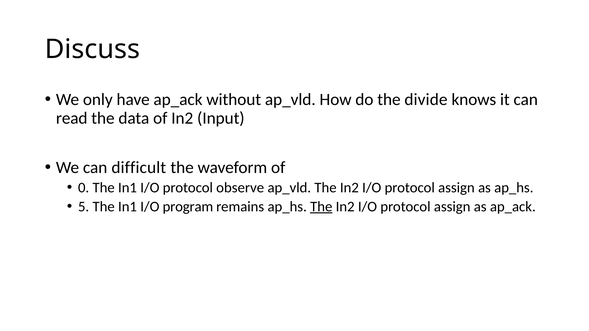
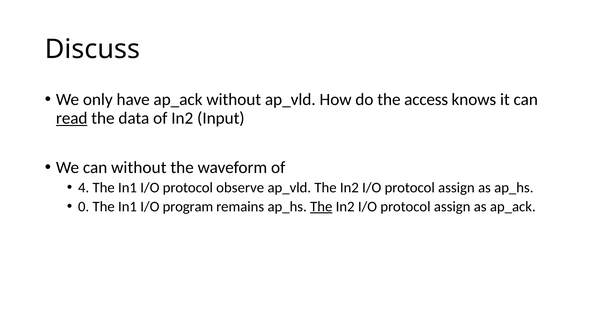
divide: divide -> access
read underline: none -> present
can difficult: difficult -> without
0: 0 -> 4
5: 5 -> 0
